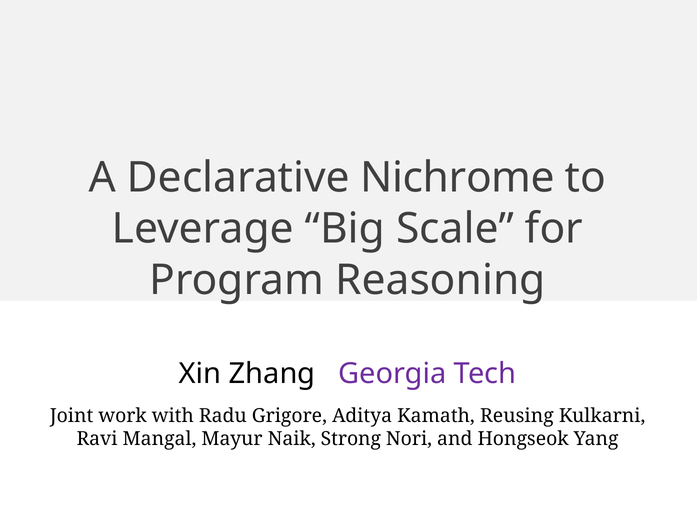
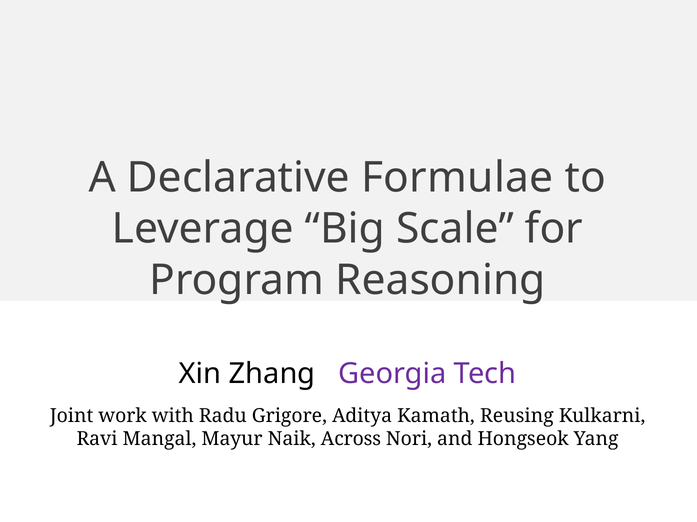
Nichrome: Nichrome -> Formulae
Strong: Strong -> Across
